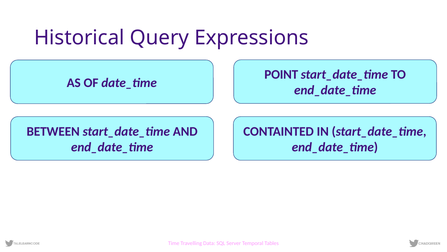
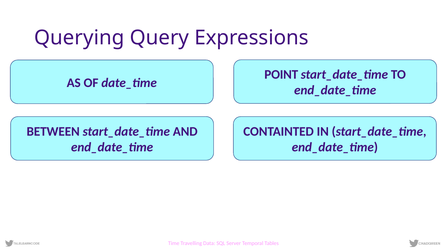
Historical: Historical -> Querying
